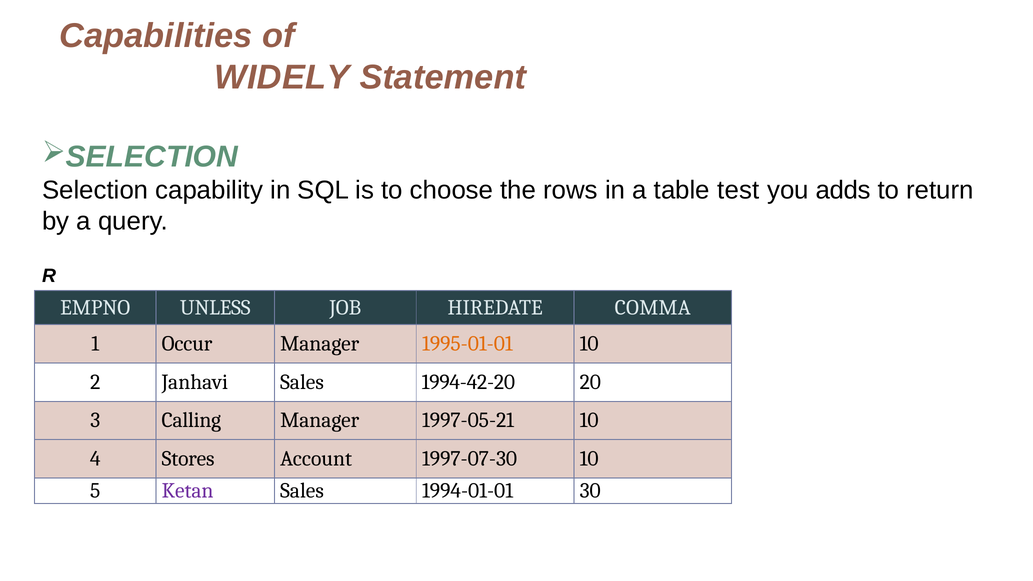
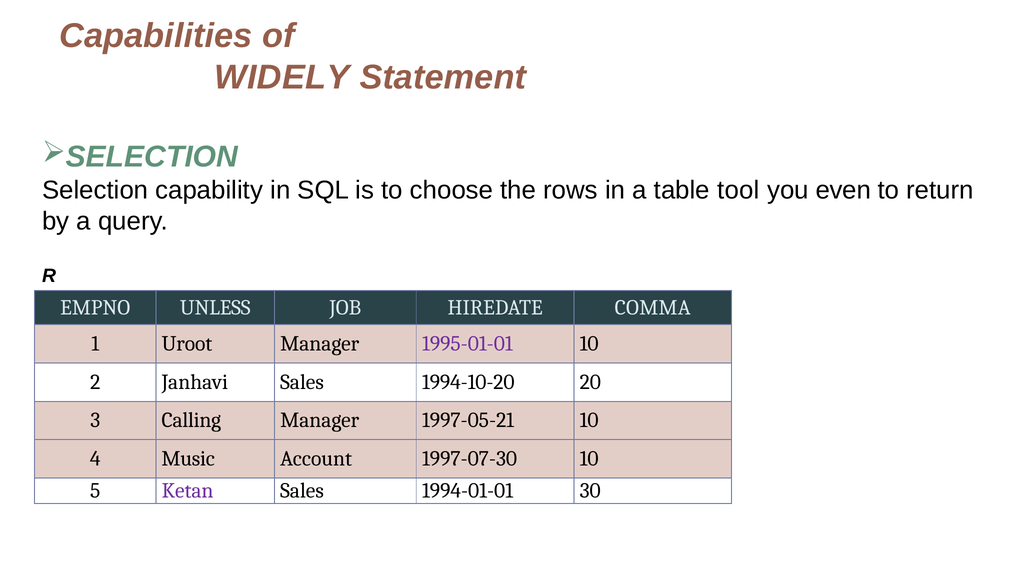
test: test -> tool
adds: adds -> even
Occur: Occur -> Uroot
1995-01-01 colour: orange -> purple
1994-42-20: 1994-42-20 -> 1994-10-20
Stores: Stores -> Music
